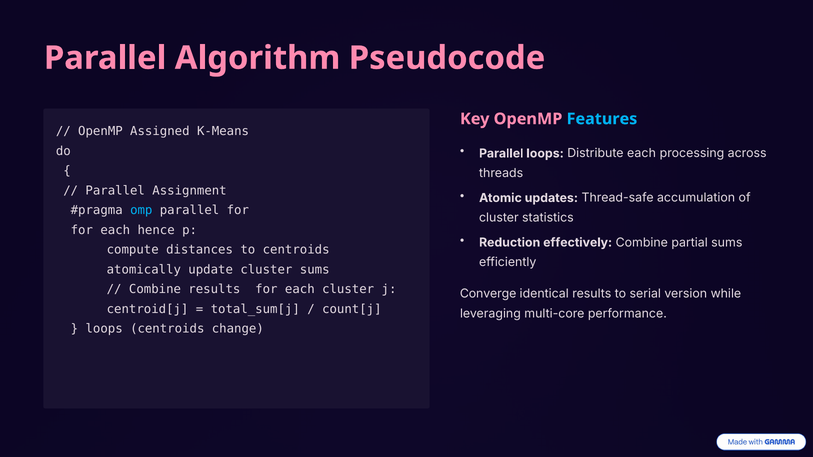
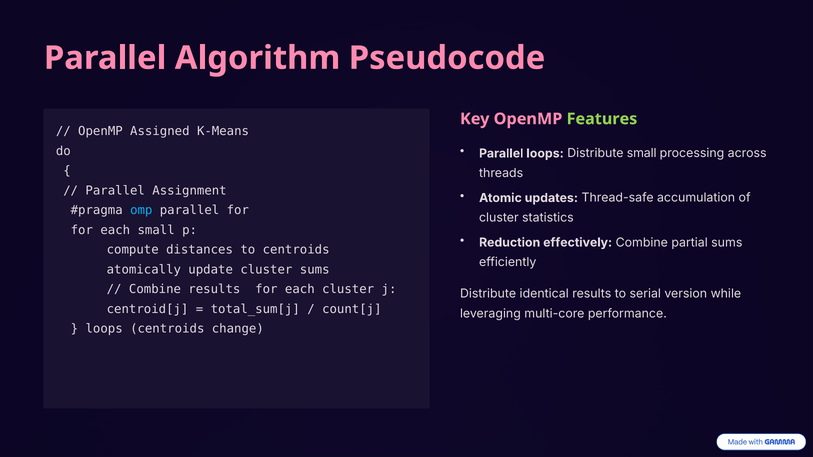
Features colour: light blue -> light green
Distribute each: each -> small
each hence: hence -> small
Converge at (488, 294): Converge -> Distribute
